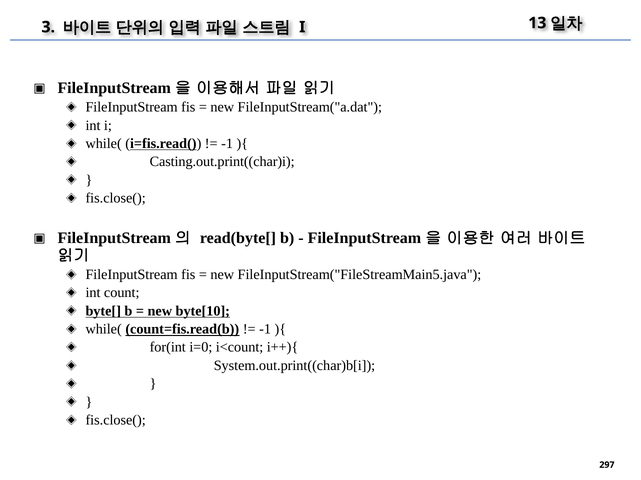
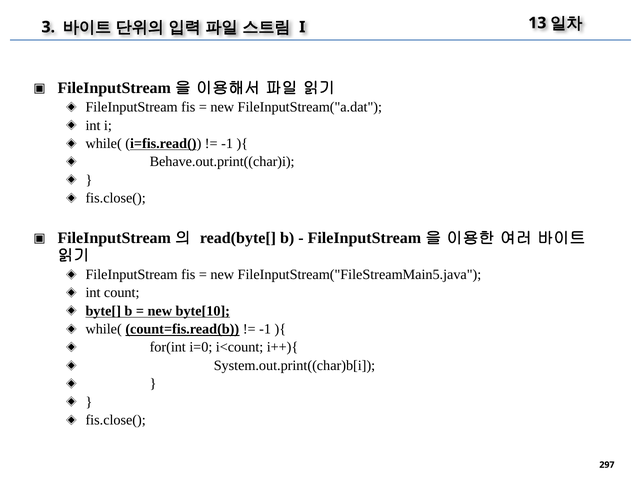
Casting.out.print((char)i: Casting.out.print((char)i -> Behave.out.print((char)i
